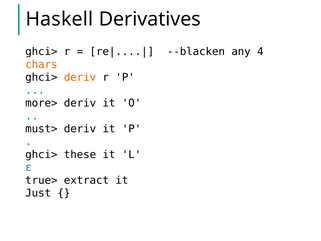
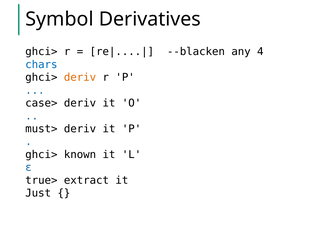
Haskell: Haskell -> Symbol
chars colour: orange -> blue
more>: more> -> case>
these: these -> known
